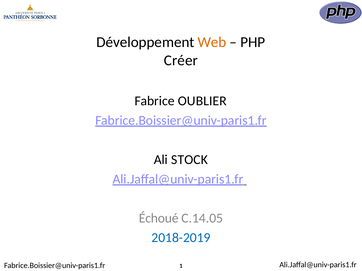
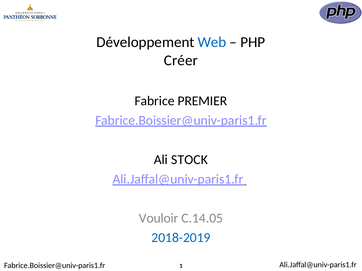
Web colour: orange -> blue
OUBLIER: OUBLIER -> PREMIER
Échoué: Échoué -> Vouloir
